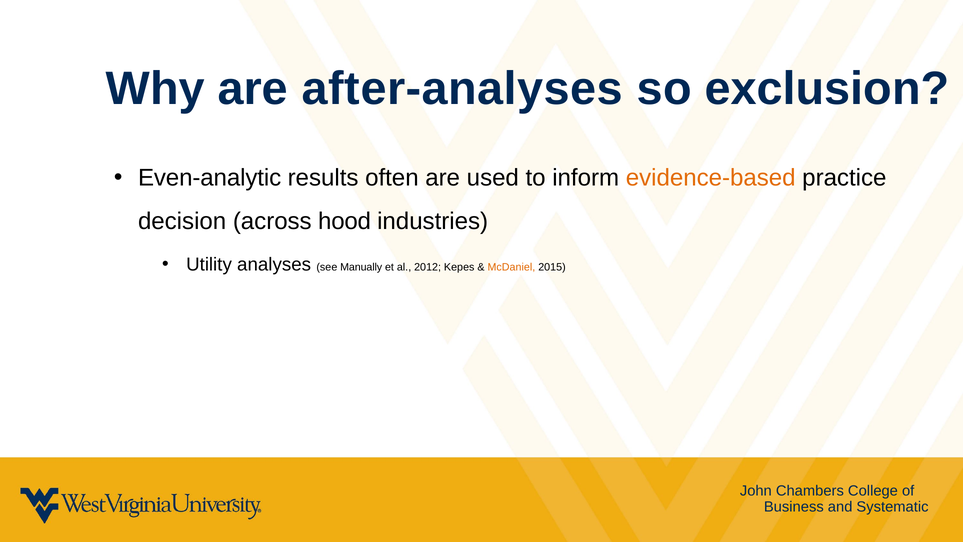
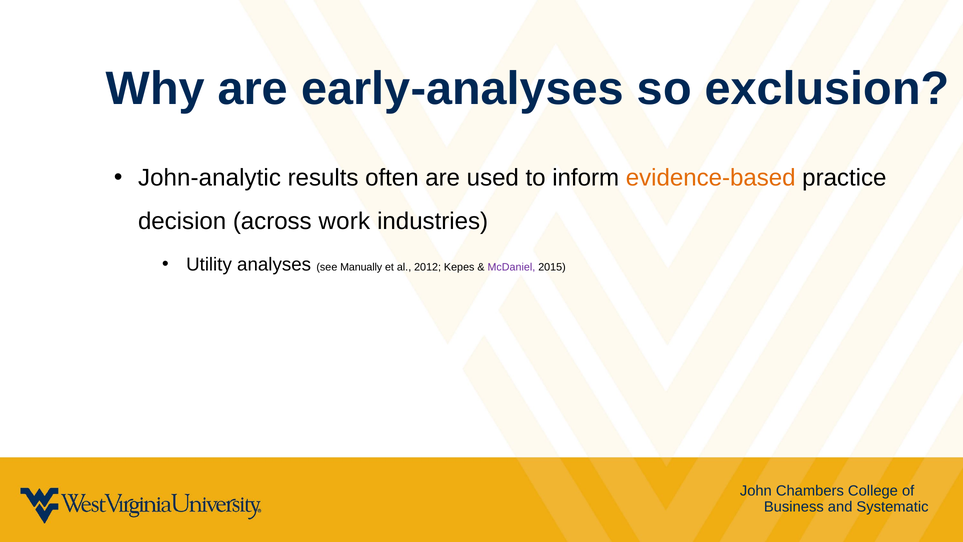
after-analyses: after-analyses -> early-analyses
Even-analytic: Even-analytic -> John-analytic
hood: hood -> work
McDaniel colour: orange -> purple
